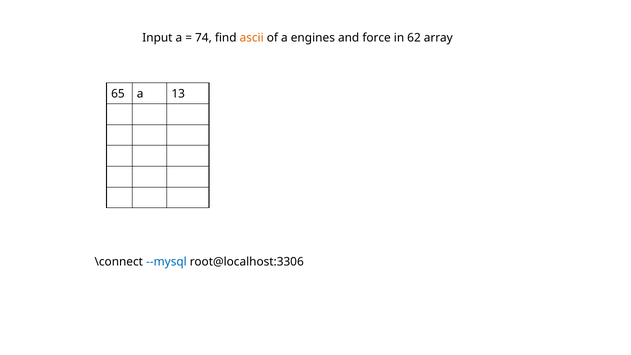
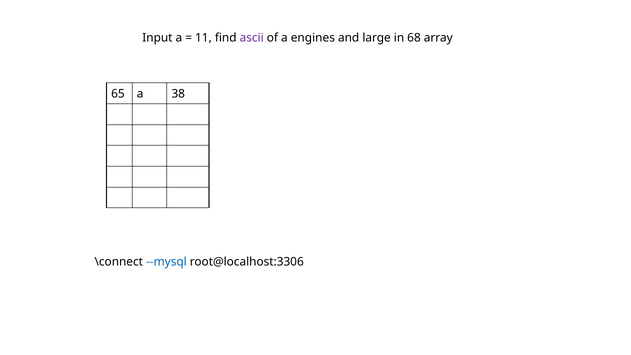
74: 74 -> 11
ascii colour: orange -> purple
force: force -> large
62: 62 -> 68
13: 13 -> 38
